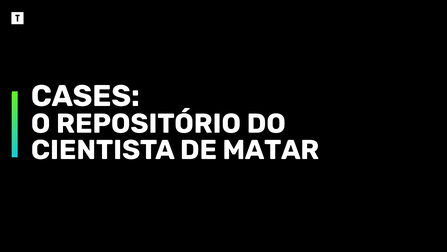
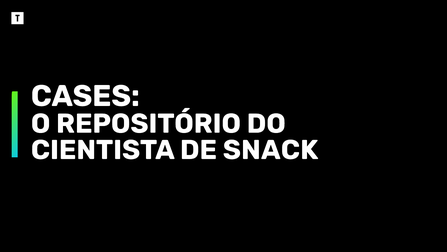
MATAR: MATAR -> SNACK
